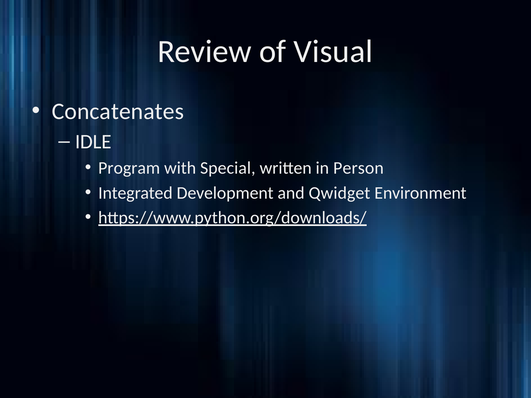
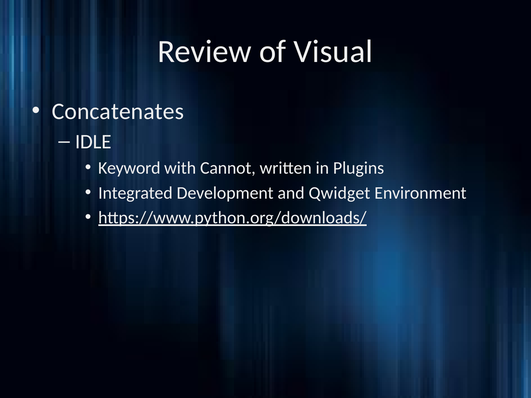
Program: Program -> Keyword
Special: Special -> Cannot
Person: Person -> Plugins
